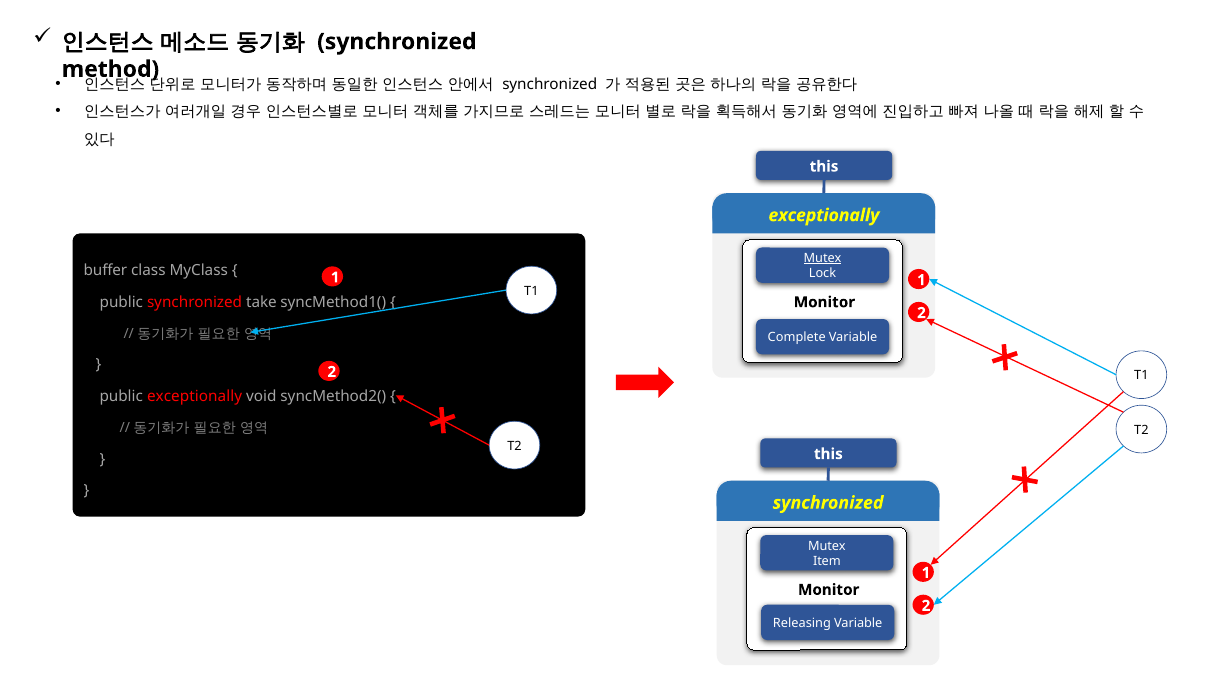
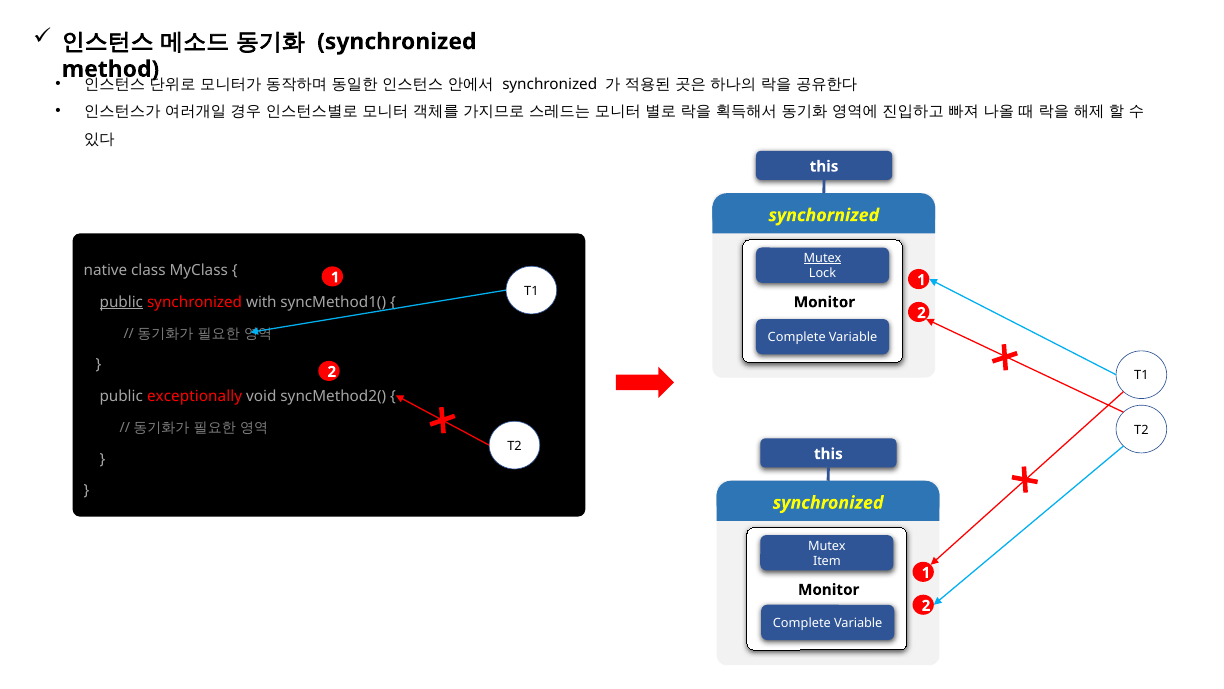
exceptionally at (824, 215): exceptionally -> synchornized
buffer: buffer -> native
public at (121, 302) underline: none -> present
take: take -> with
Releasing at (802, 623): Releasing -> Complete
